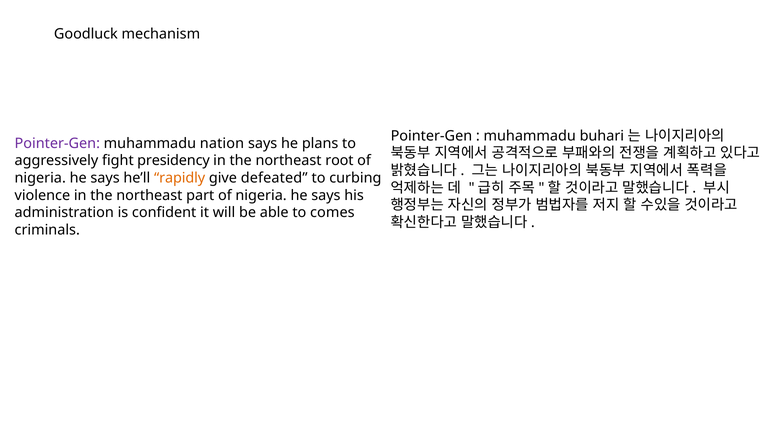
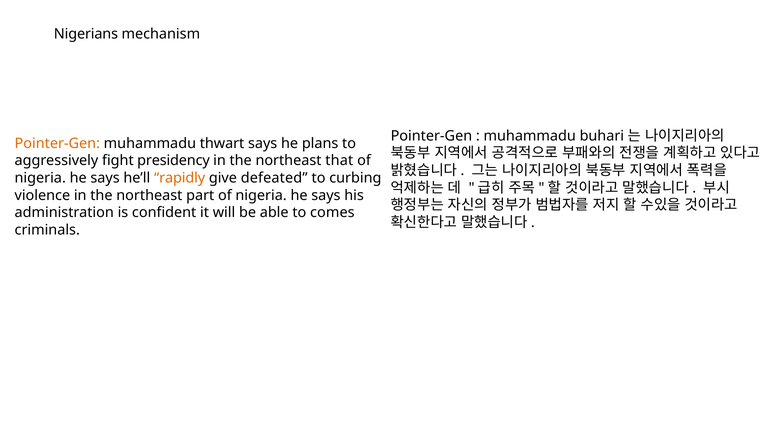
Goodluck: Goodluck -> Nigerians
Pointer-Gen at (57, 143) colour: purple -> orange
nation: nation -> thwart
root: root -> that
